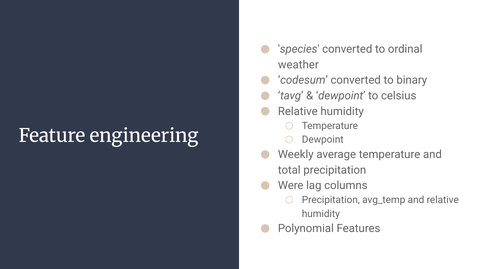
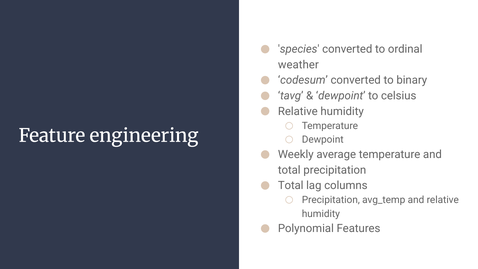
Were at (291, 185): Were -> Total
